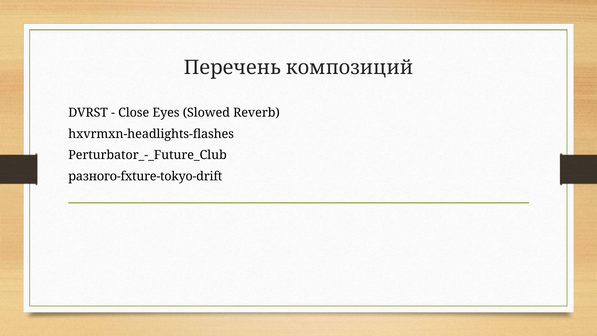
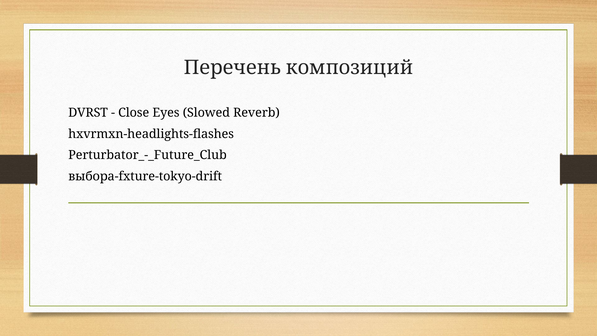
разного-fxture-tokyo-drift: разного-fxture-tokyo-drift -> выбора-fxture-tokyo-drift
